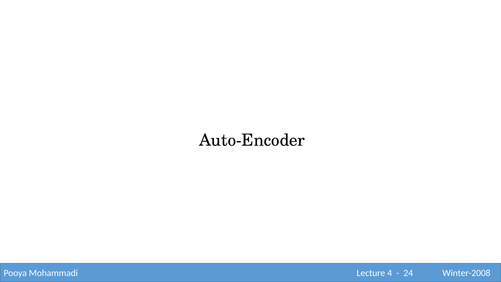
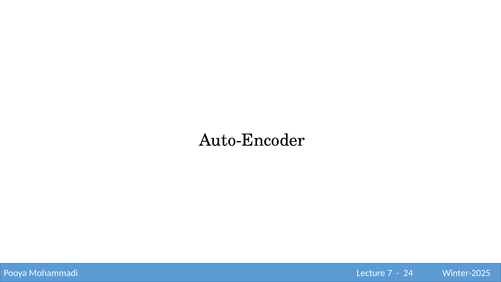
4: 4 -> 7
Winter-2008: Winter-2008 -> Winter-2025
